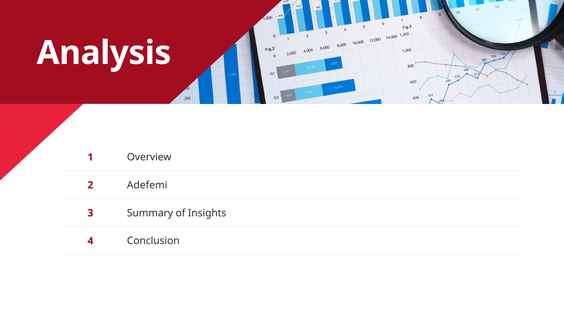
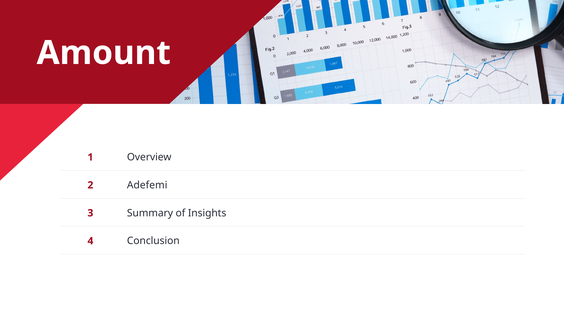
Analysis: Analysis -> Amount
